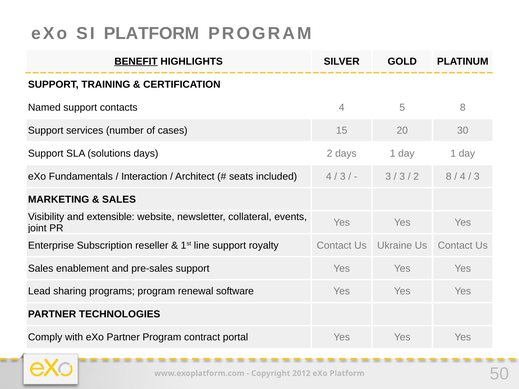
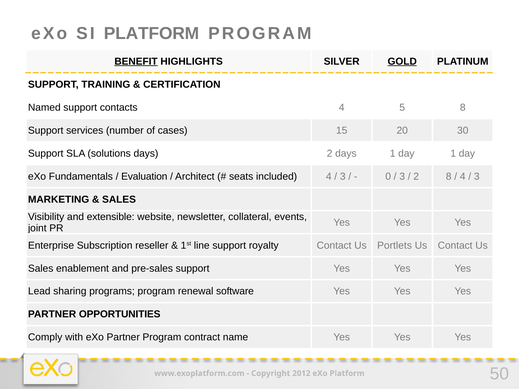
GOLD underline: none -> present
Interaction: Interaction -> Evaluation
3 at (388, 176): 3 -> 0
Ukraine: Ukraine -> Portlets
TECHNOLOGIES: TECHNOLOGIES -> OPPORTUNITIES
portal: portal -> name
